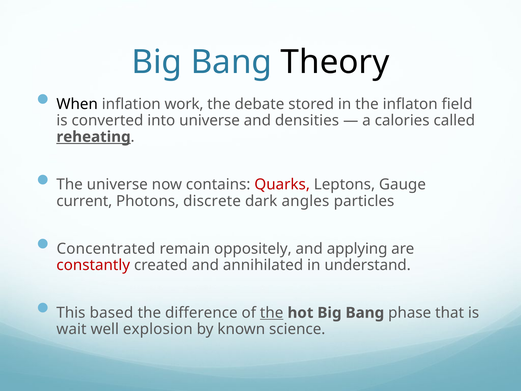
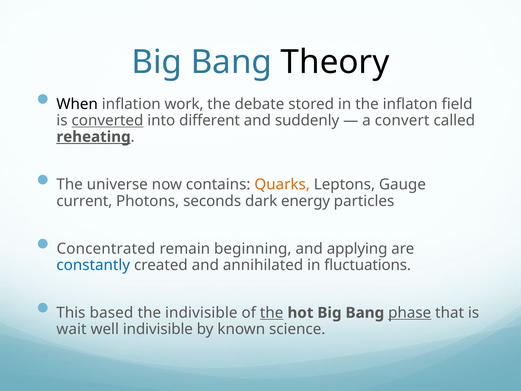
converted underline: none -> present
into universe: universe -> different
densities: densities -> suddenly
calories: calories -> convert
Quarks colour: red -> orange
discrete: discrete -> seconds
angles: angles -> energy
oppositely: oppositely -> beginning
constantly colour: red -> blue
understand: understand -> fluctuations
the difference: difference -> indivisible
phase underline: none -> present
well explosion: explosion -> indivisible
